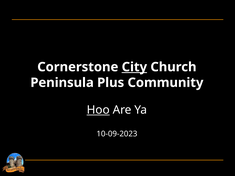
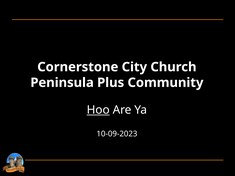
City underline: present -> none
